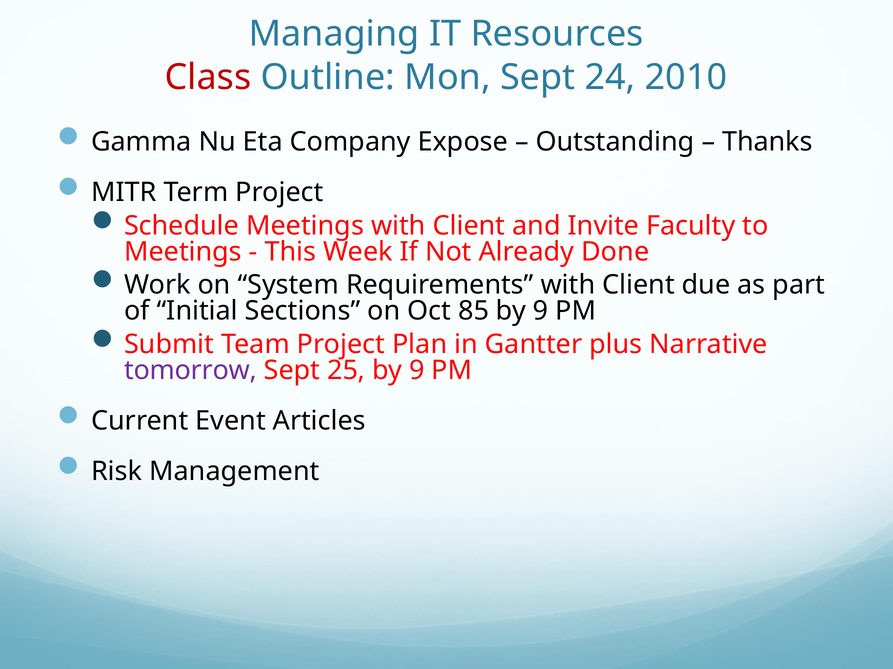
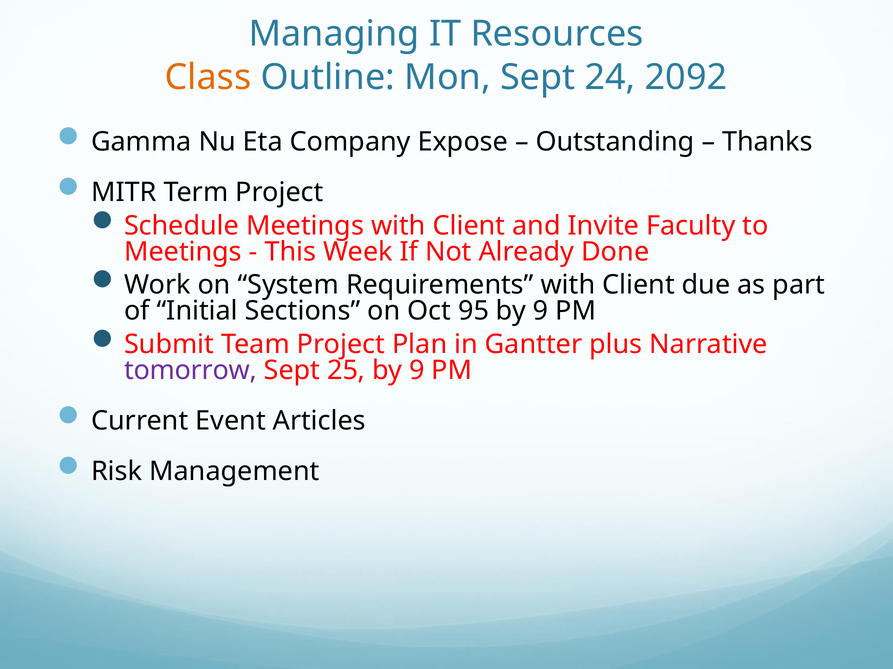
Class colour: red -> orange
2010: 2010 -> 2092
85: 85 -> 95
